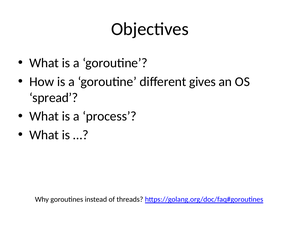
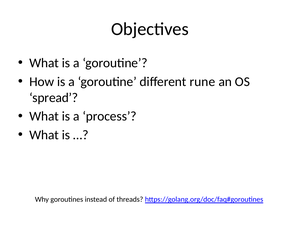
gives: gives -> rune
